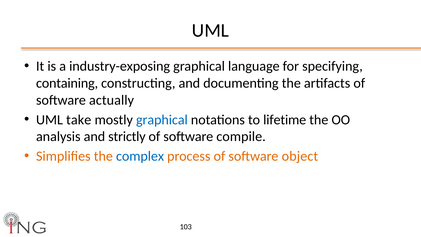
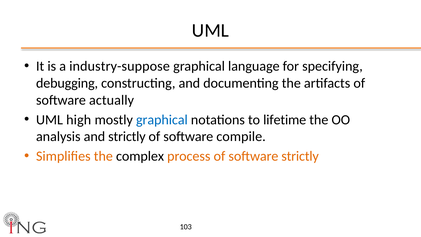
industry-exposing: industry-exposing -> industry-suppose
containing: containing -> debugging
take: take -> high
complex colour: blue -> black
software object: object -> strictly
